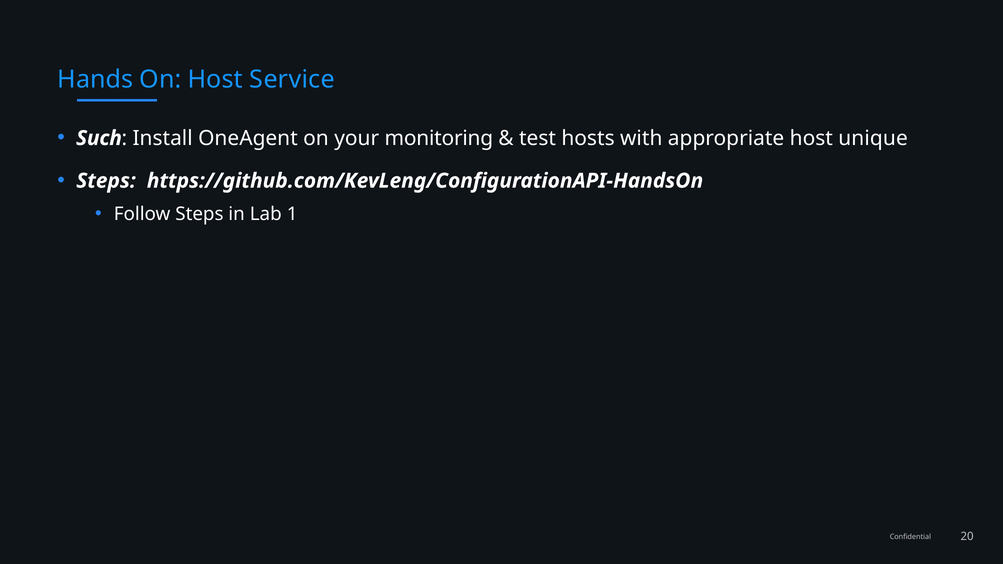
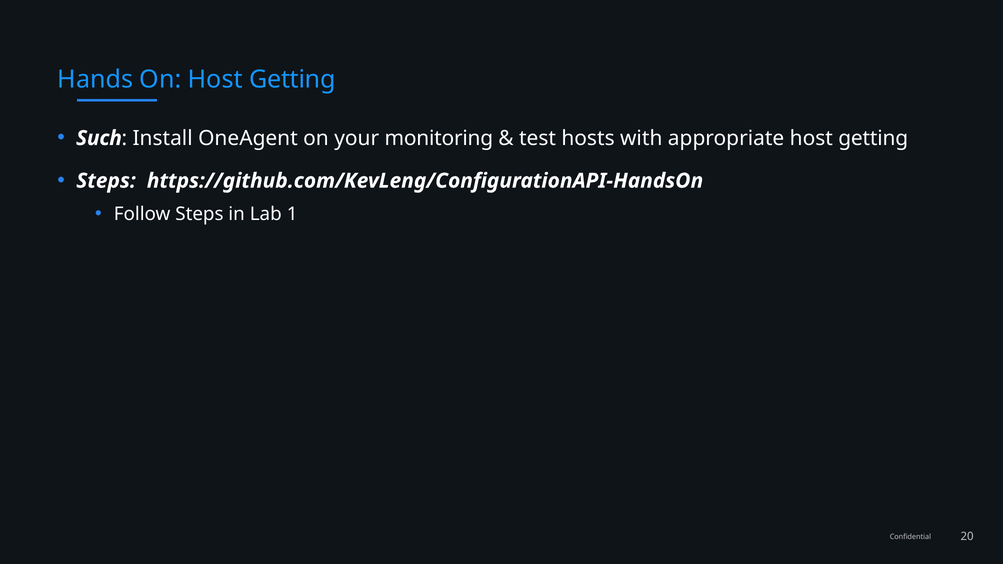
On Host Service: Service -> Getting
appropriate host unique: unique -> getting
